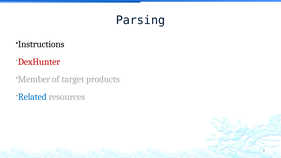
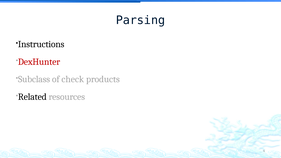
Member: Member -> Subclass
target: target -> check
Related colour: blue -> black
